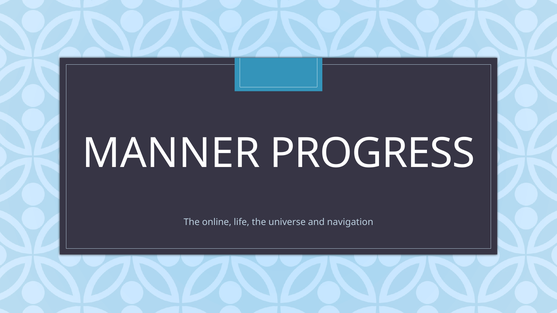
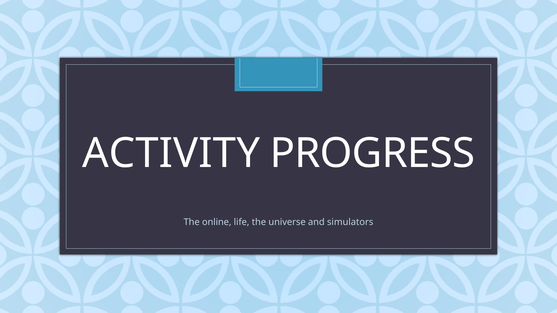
MANNER: MANNER -> ACTIVITY
navigation: navigation -> simulators
